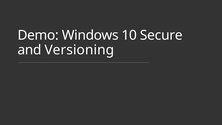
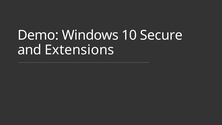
Versioning: Versioning -> Extensions
